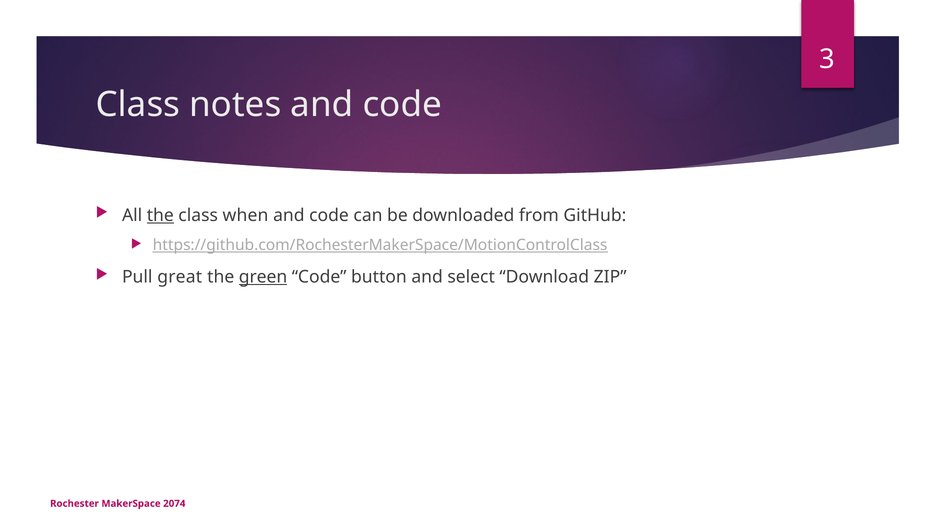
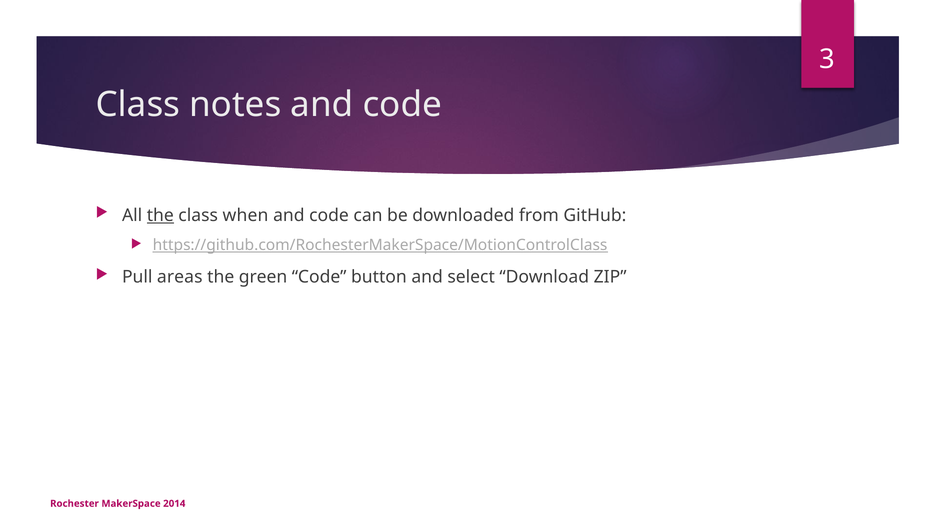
great: great -> areas
green underline: present -> none
2074: 2074 -> 2014
